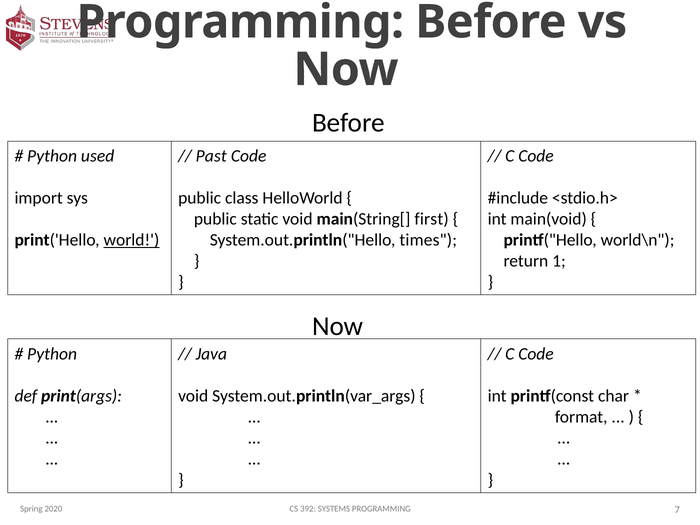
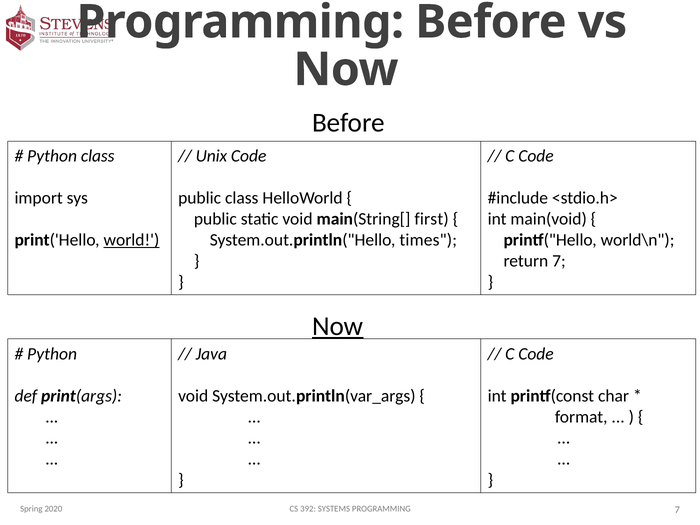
Python used: used -> class
Past: Past -> Unix
return 1: 1 -> 7
Now at (338, 326) underline: none -> present
